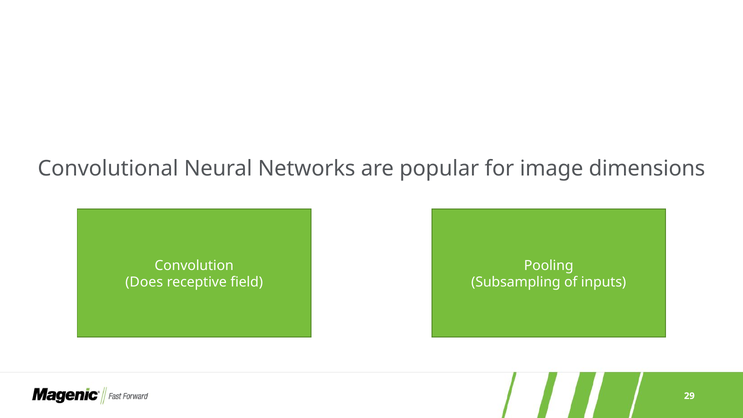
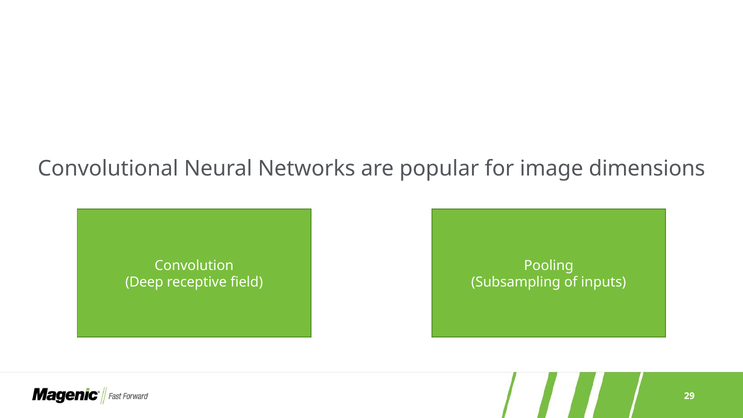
Does: Does -> Deep
